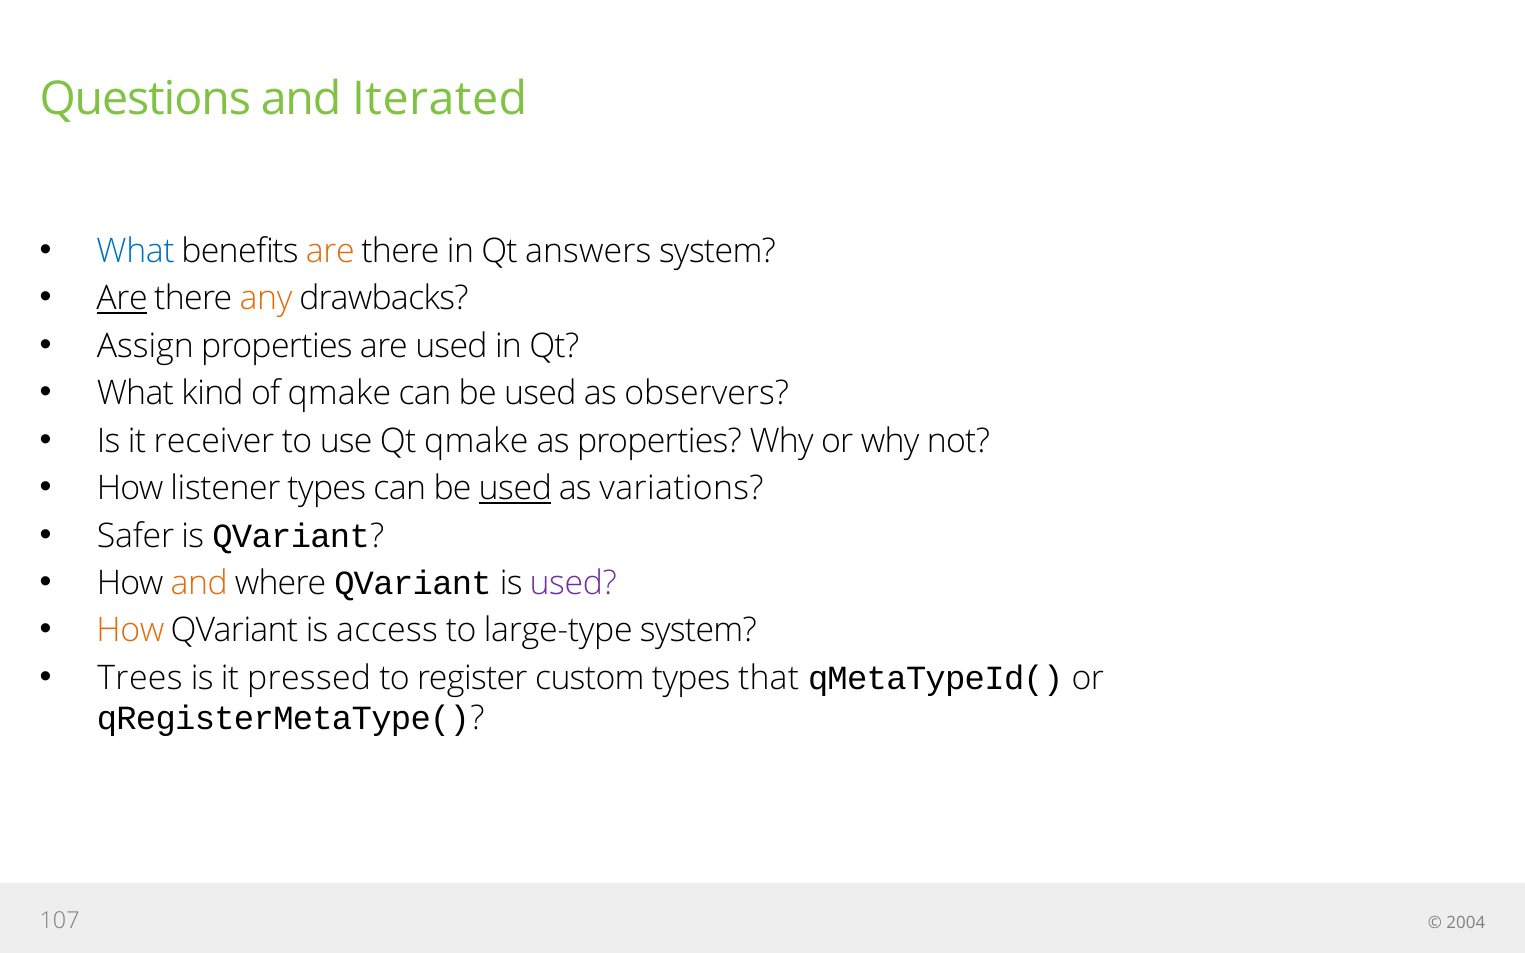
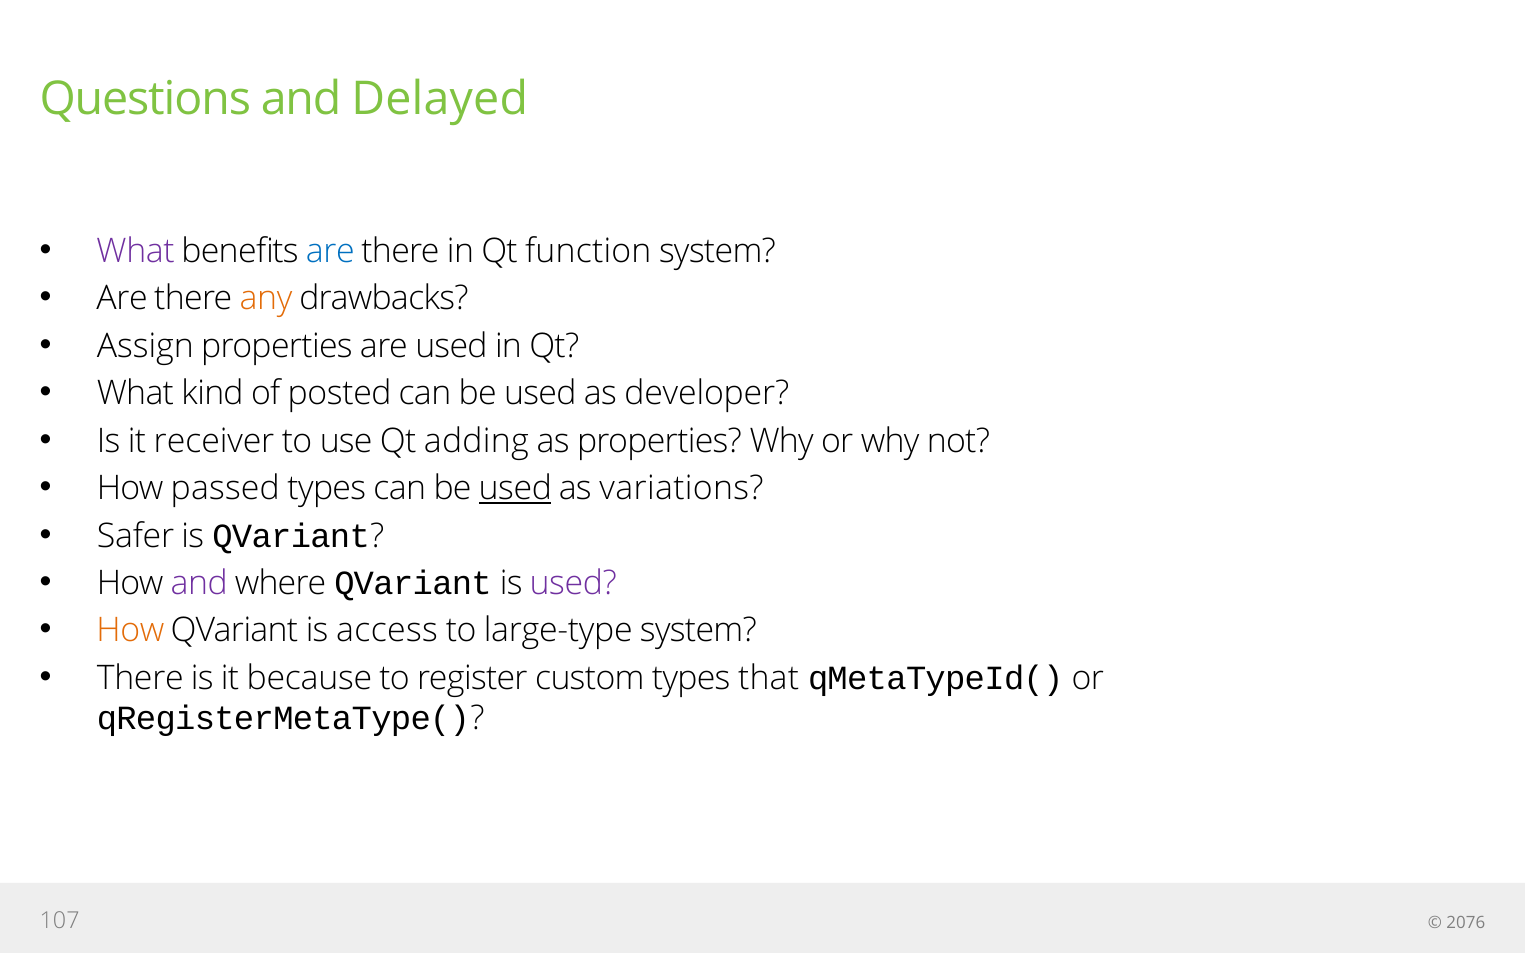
Iterated: Iterated -> Delayed
What at (136, 251) colour: blue -> purple
are at (330, 251) colour: orange -> blue
answers: answers -> function
Are at (122, 299) underline: present -> none
of qmake: qmake -> posted
observers: observers -> developer
Qt qmake: qmake -> adding
listener: listener -> passed
and at (199, 583) colour: orange -> purple
Trees at (140, 678): Trees -> There
pressed: pressed -> because
2004: 2004 -> 2076
